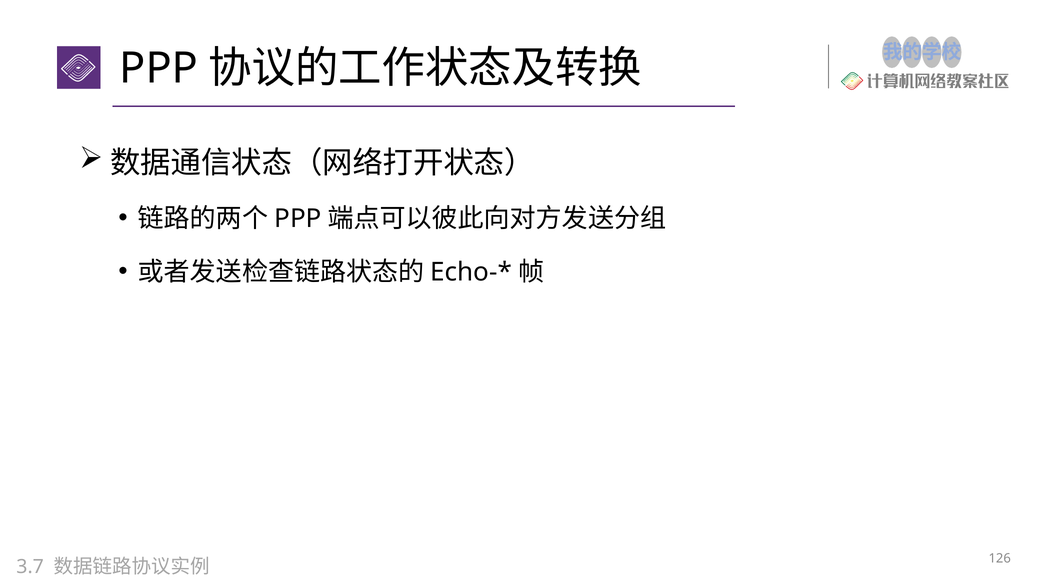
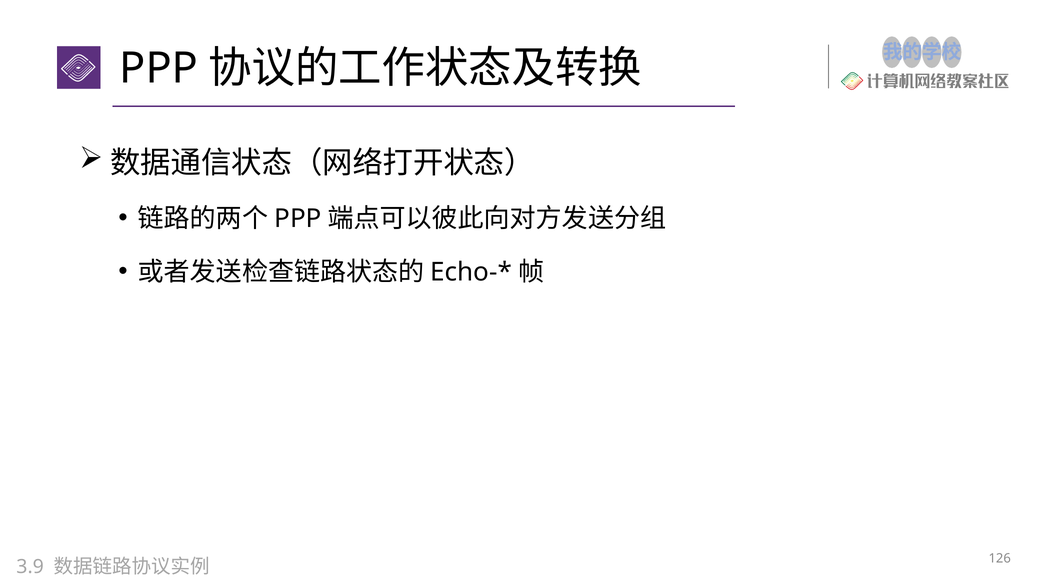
3.7: 3.7 -> 3.9
